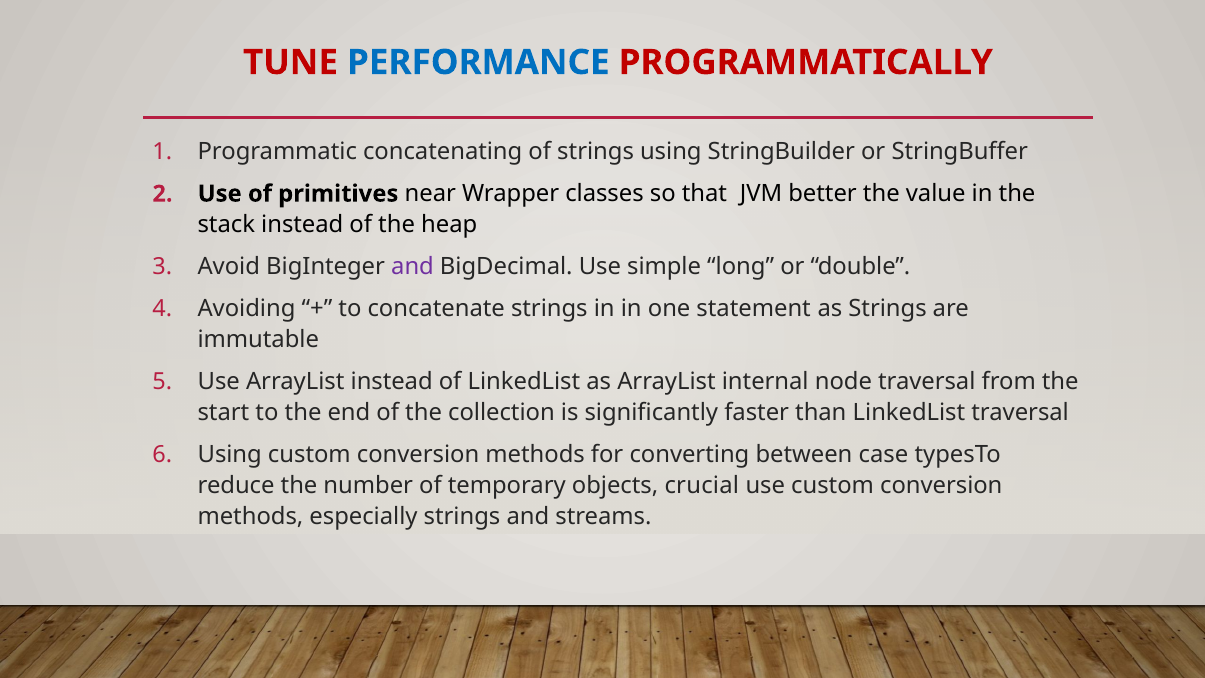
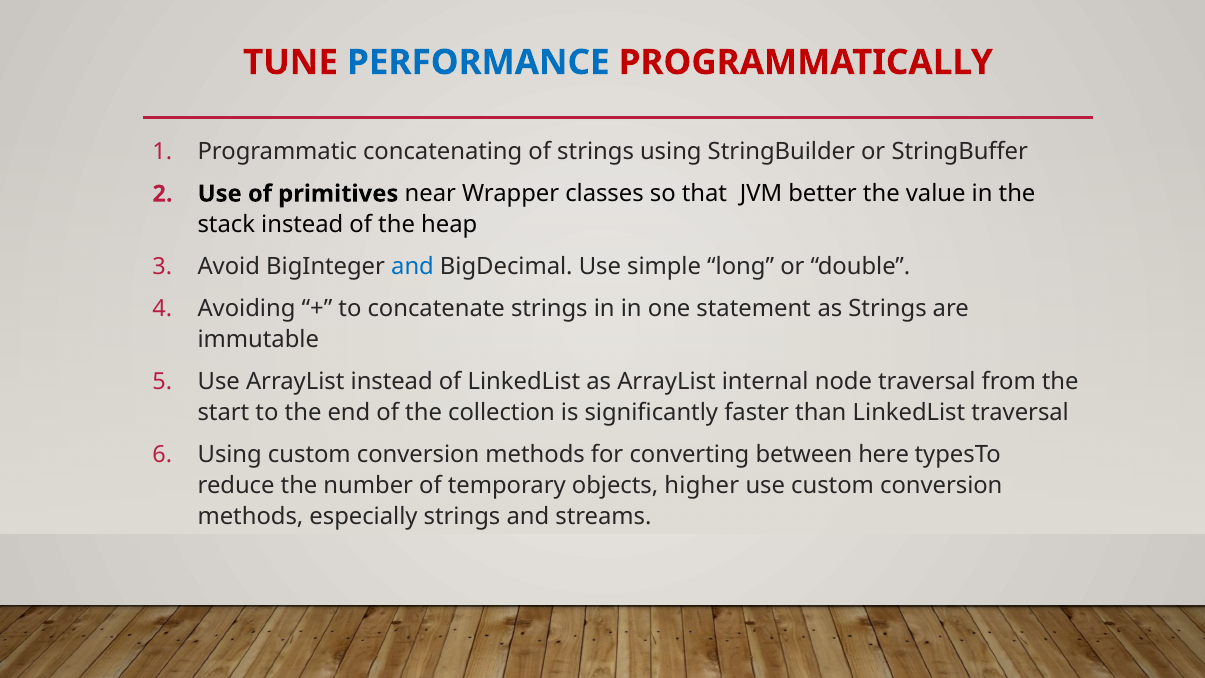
and at (413, 267) colour: purple -> blue
case: case -> here
crucial: crucial -> higher
